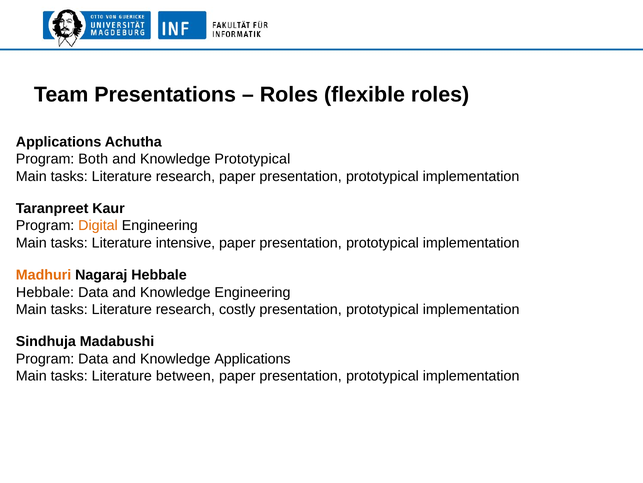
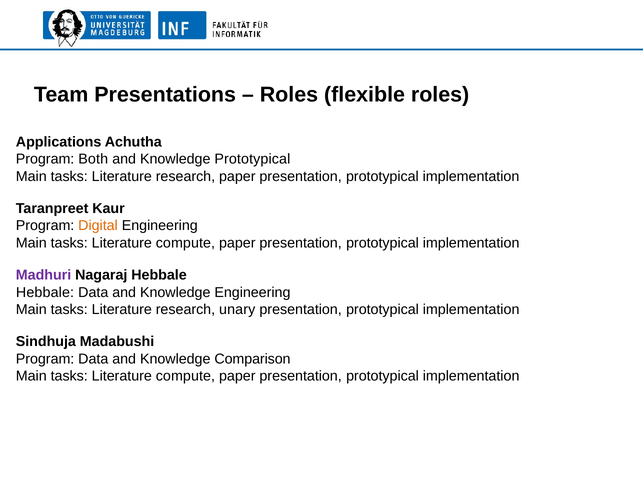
intensive at (185, 243): intensive -> compute
Madhuri colour: orange -> purple
costly: costly -> unary
Knowledge Applications: Applications -> Comparison
between at (185, 375): between -> compute
